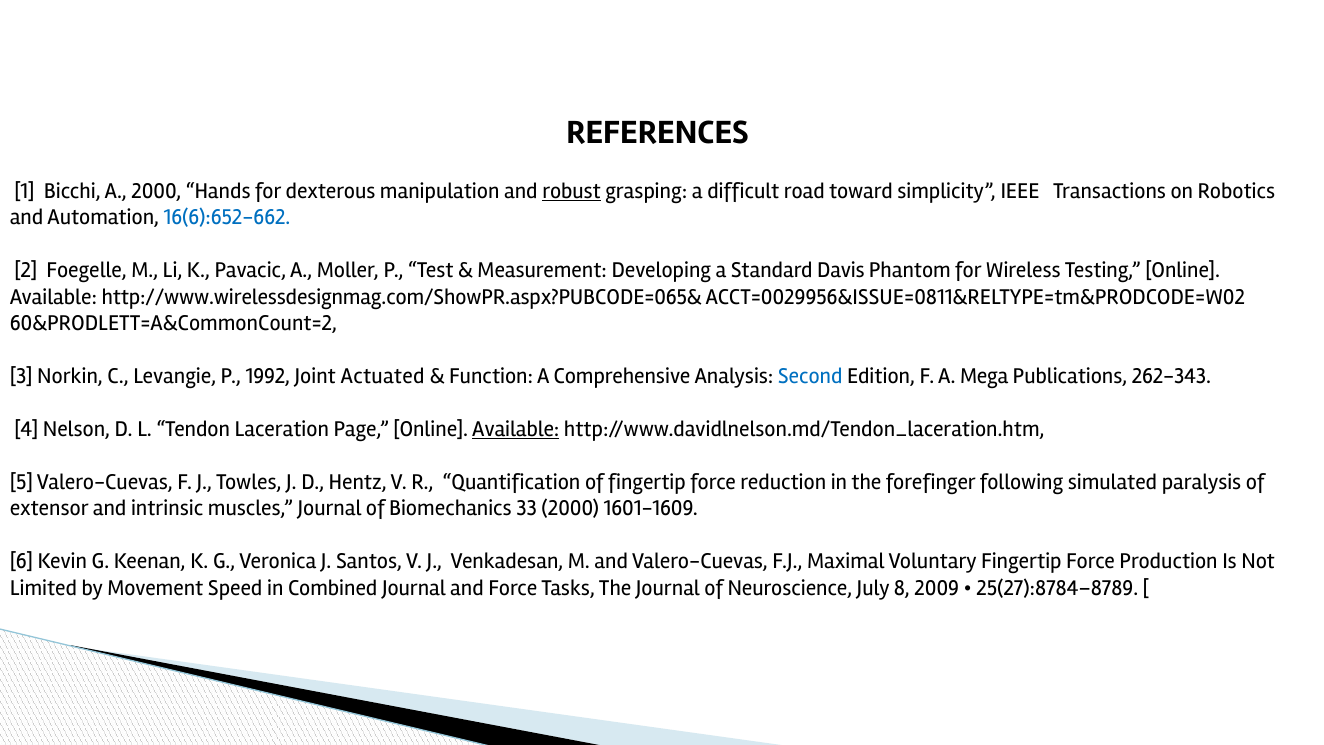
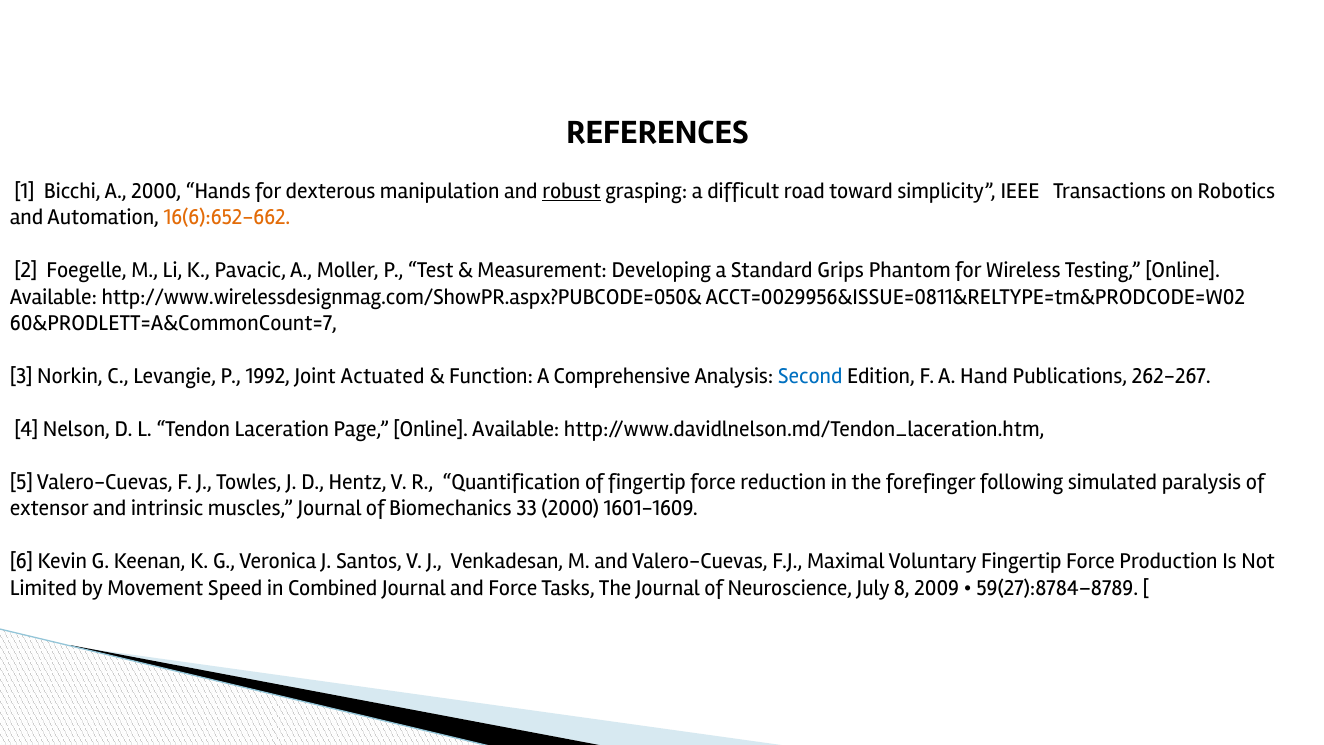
16(6):652-662 colour: blue -> orange
Davis: Davis -> Grips
http://www.wirelessdesignmag.com/ShowPR.aspx?PUBCODE=065&: http://www.wirelessdesignmag.com/ShowPR.aspx?PUBCODE=065& -> http://www.wirelessdesignmag.com/ShowPR.aspx?PUBCODE=050&
60&PRODLETT=A&CommonCount=2: 60&PRODLETT=A&CommonCount=2 -> 60&PRODLETT=A&CommonCount=7
Mega: Mega -> Hand
262-343: 262-343 -> 262-267
Available at (516, 429) underline: present -> none
25(27):8784–8789: 25(27):8784–8789 -> 59(27):8784–8789
